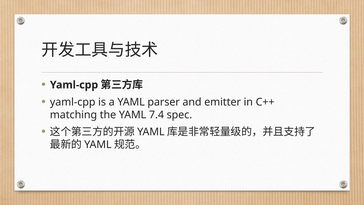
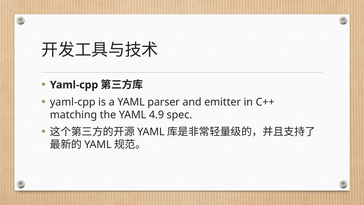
7.4: 7.4 -> 4.9
